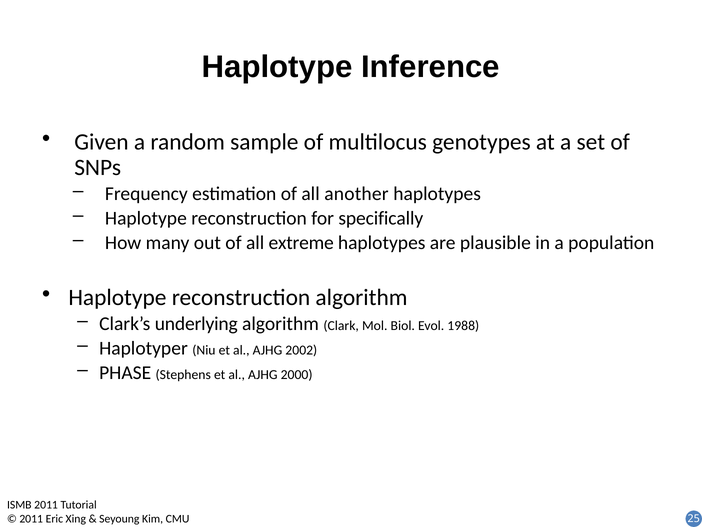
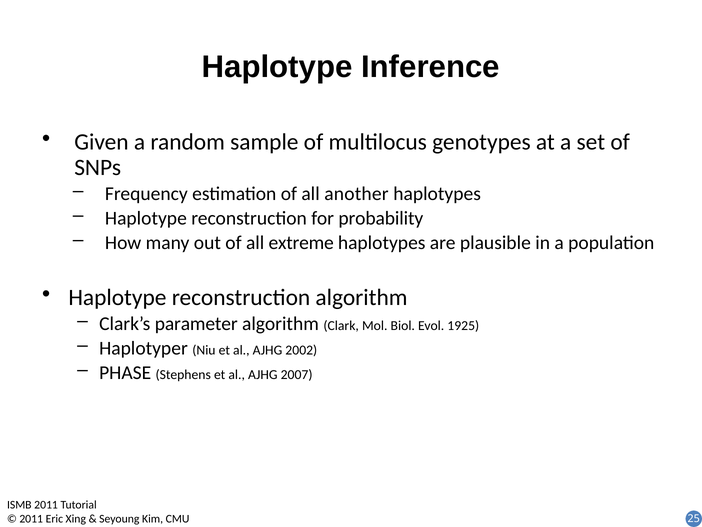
specifically: specifically -> probability
underlying: underlying -> parameter
1988: 1988 -> 1925
2000: 2000 -> 2007
